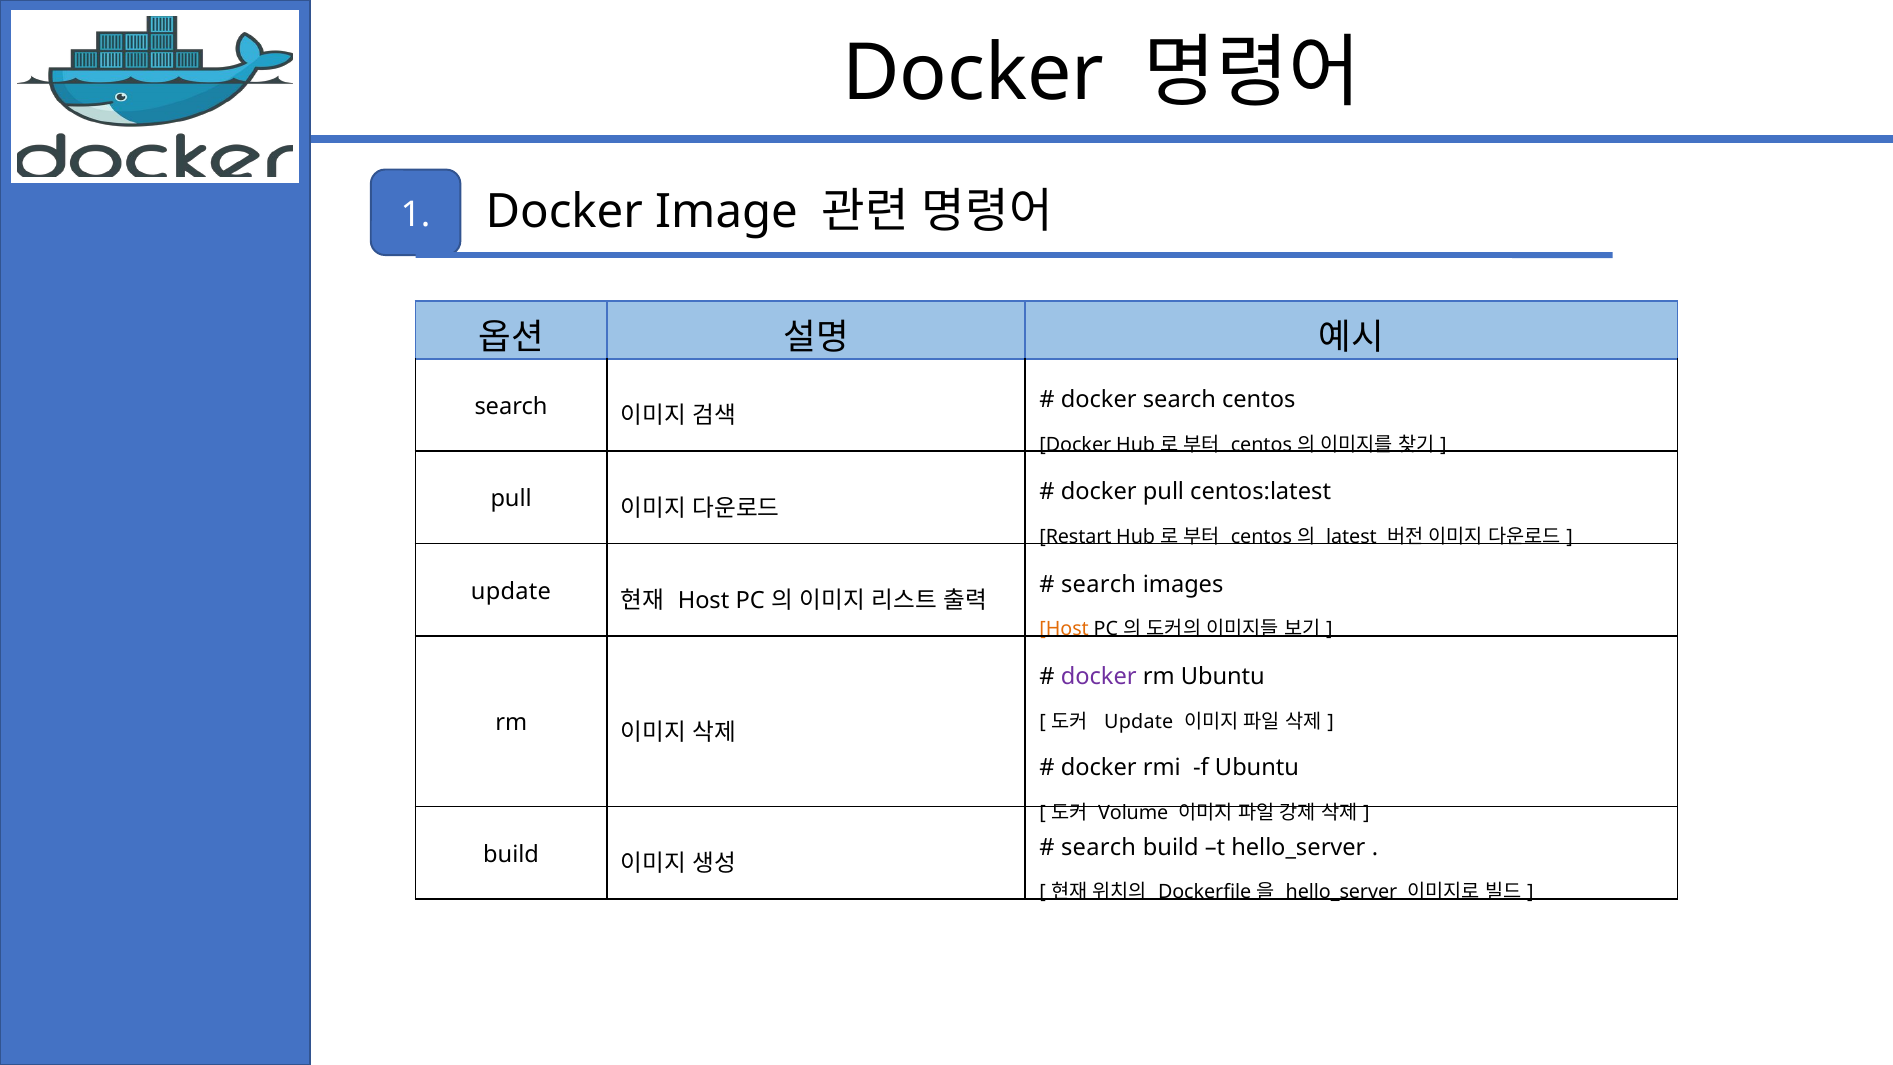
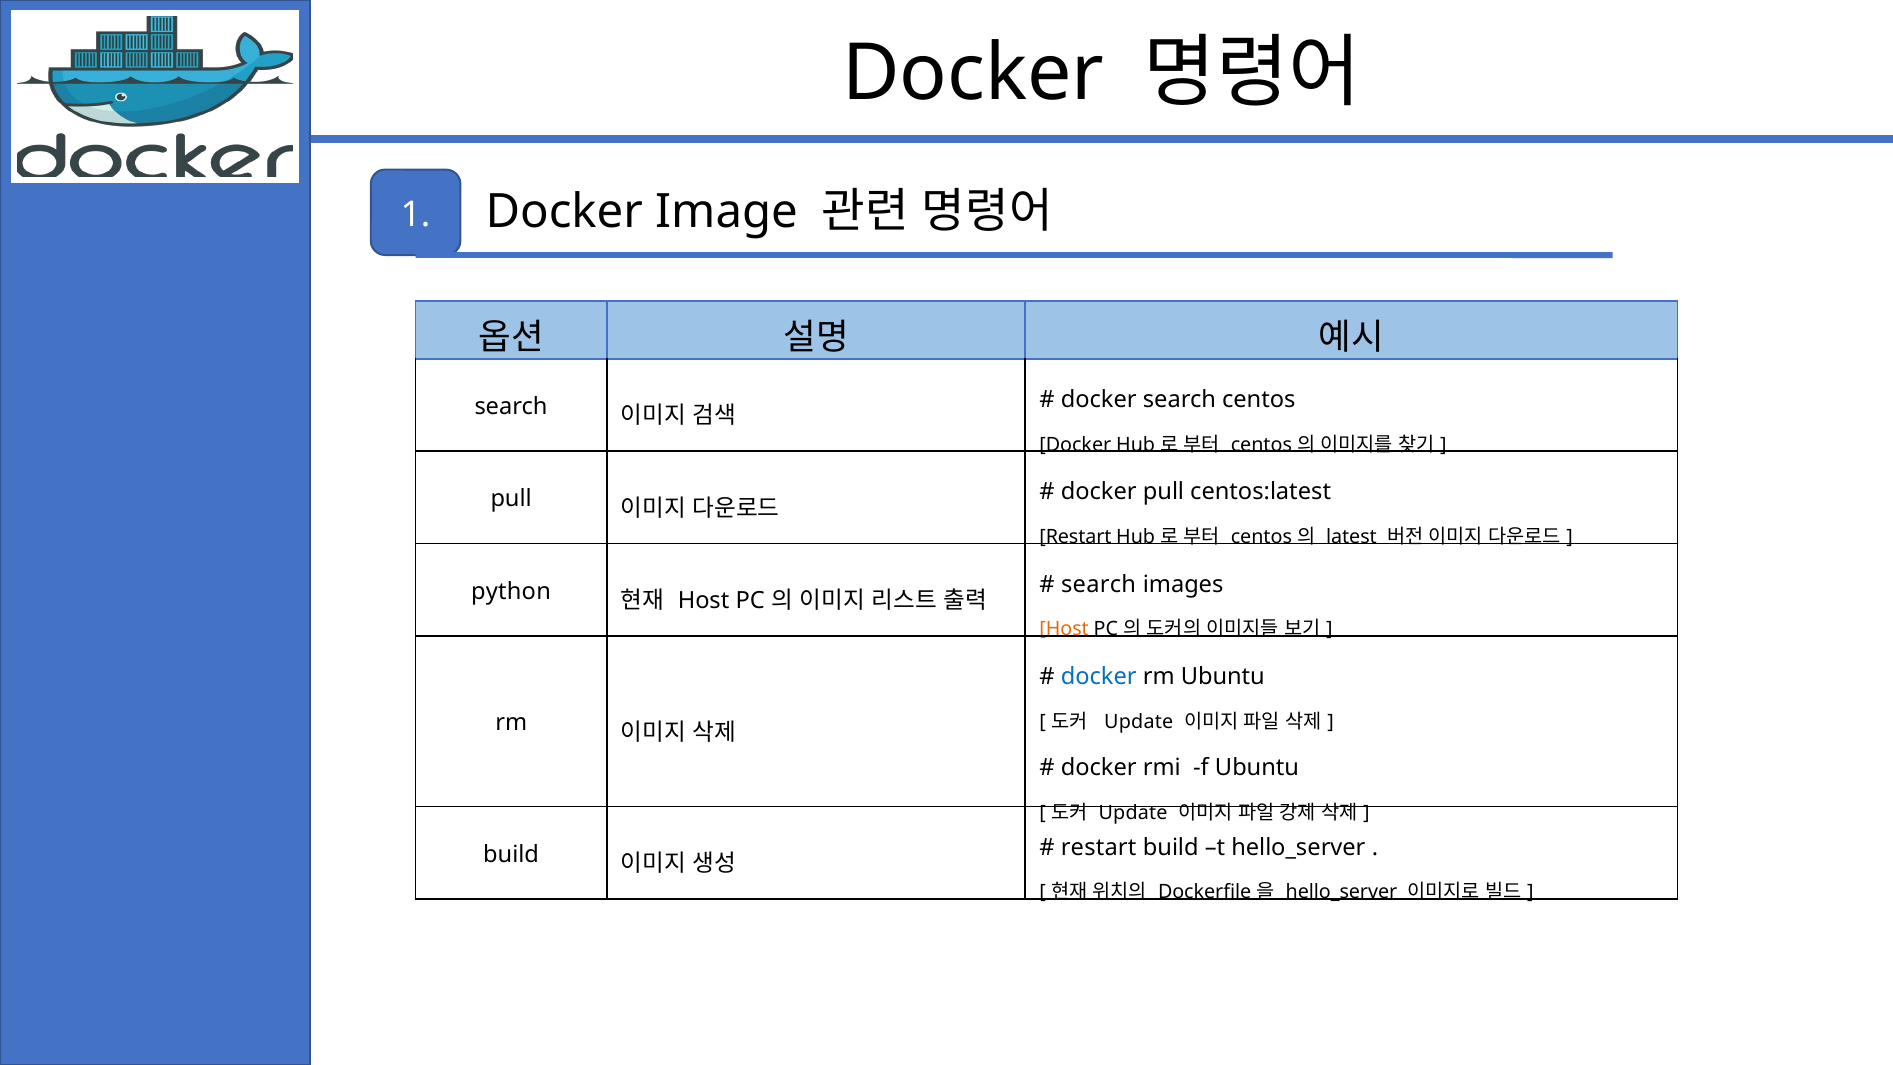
update at (511, 591): update -> python
docker at (1099, 677) colour: purple -> blue
Volume at (1133, 813): Volume -> Update
search at (1099, 847): search -> restart
